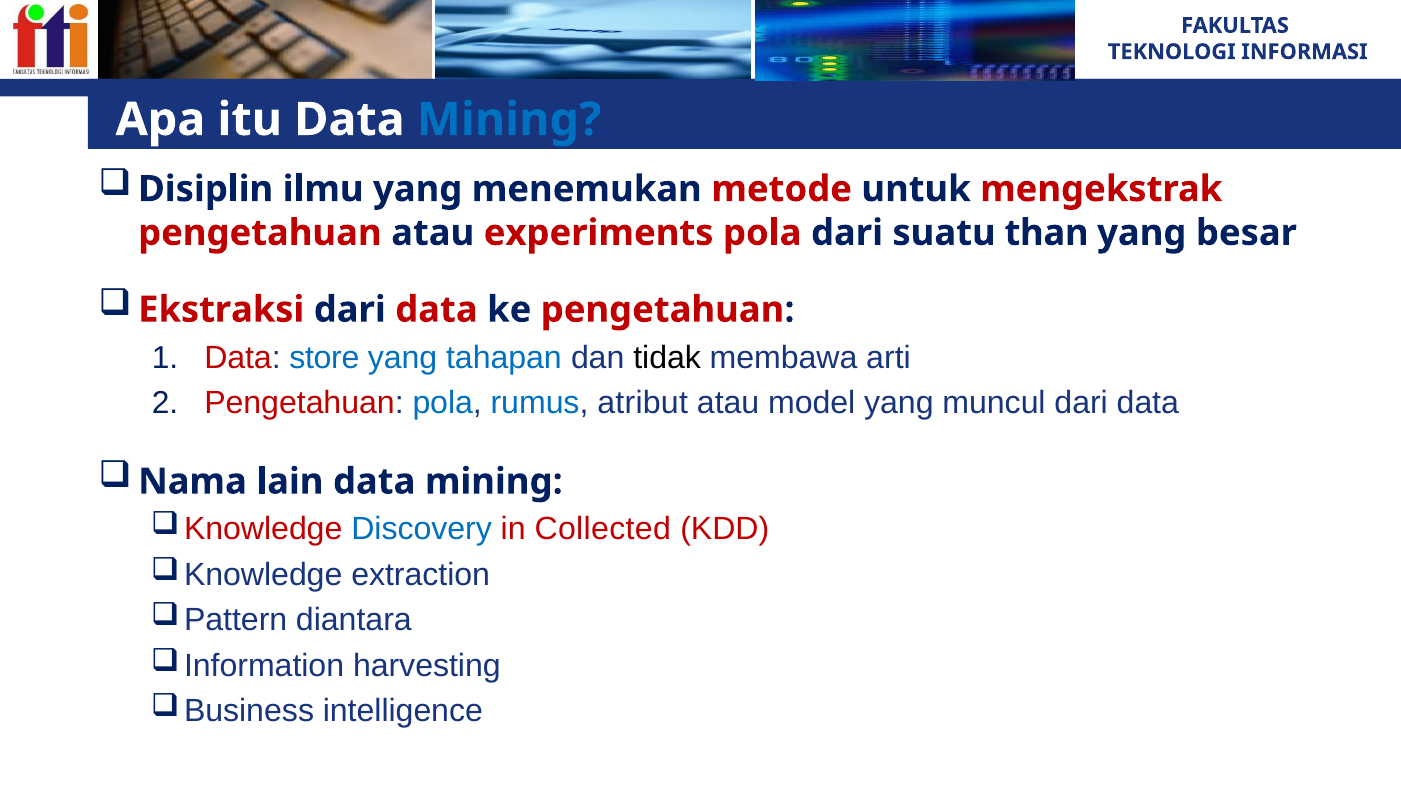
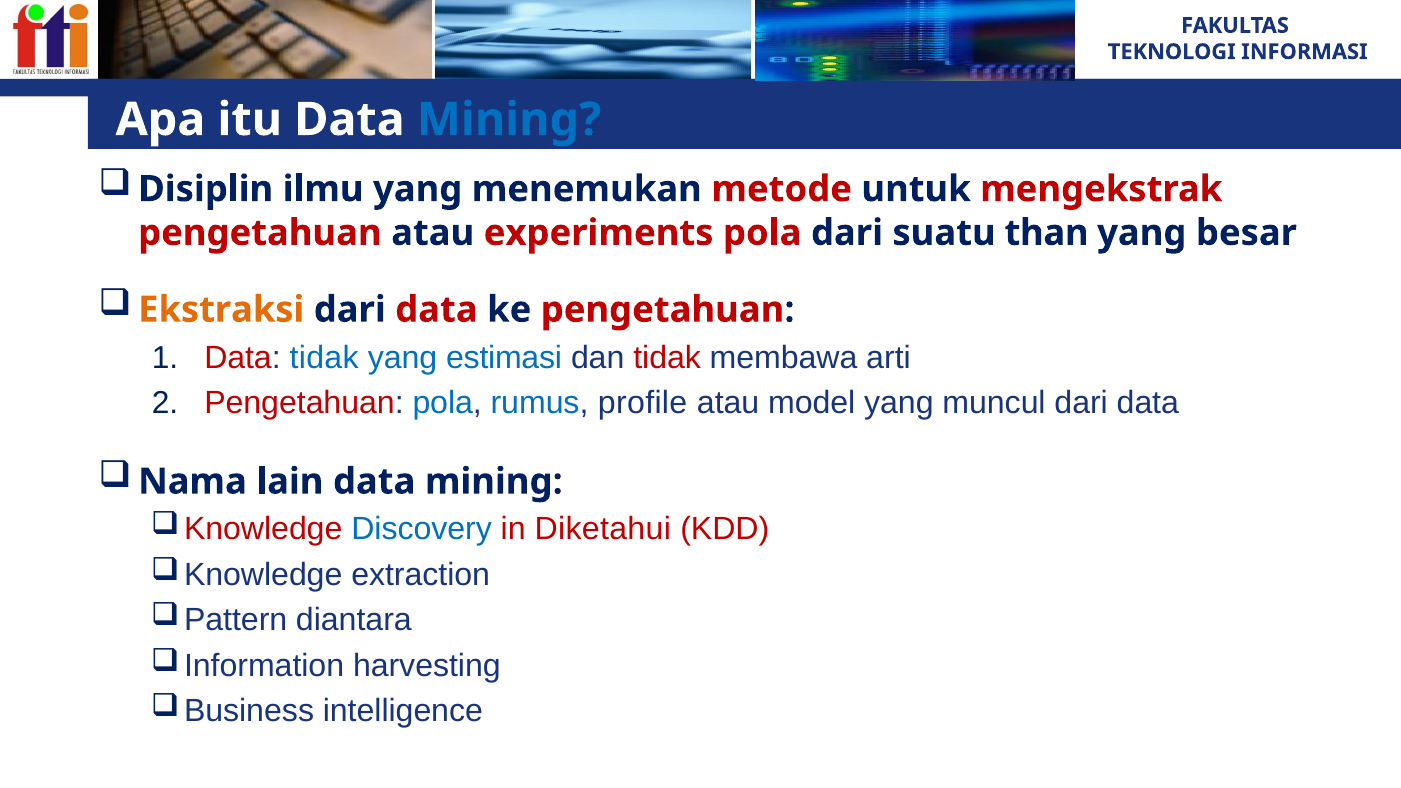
Ekstraksi colour: red -> orange
Data store: store -> tidak
tahapan: tahapan -> estimasi
tidak at (667, 357) colour: black -> red
atribut: atribut -> profile
Collected: Collected -> Diketahui
